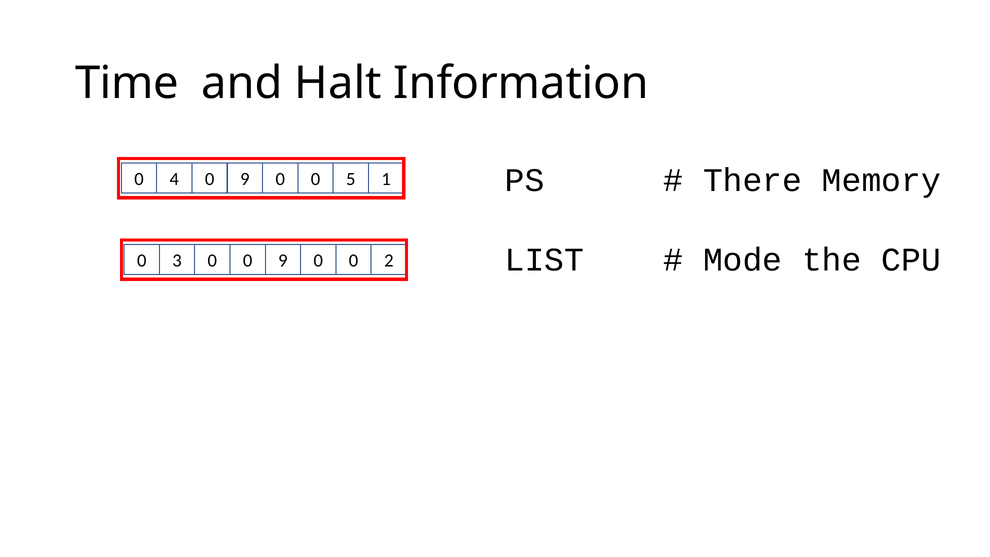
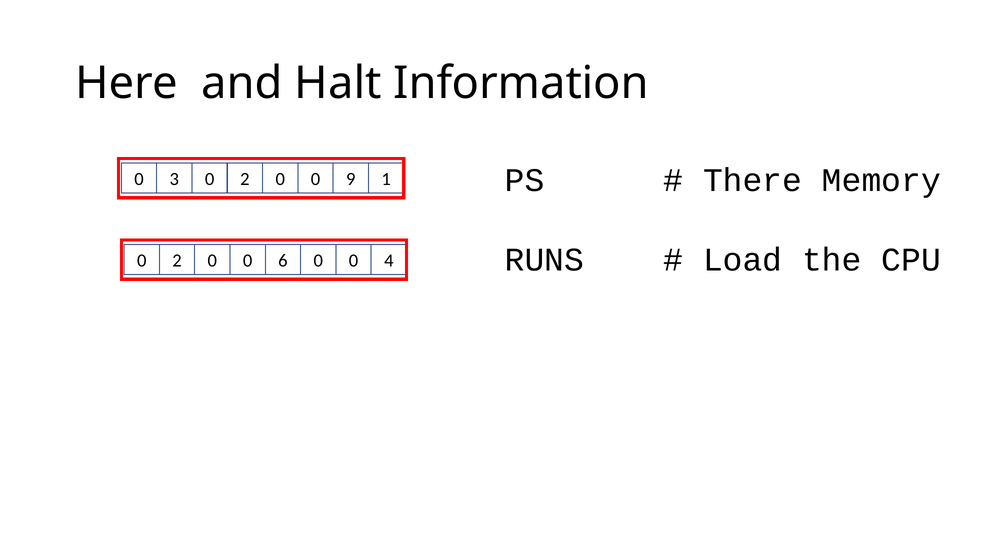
Time: Time -> Here
4: 4 -> 3
9 at (245, 179): 9 -> 2
5: 5 -> 9
LIST: LIST -> RUNS
Mode: Mode -> Load
3 at (177, 261): 3 -> 2
0 0 9: 9 -> 6
2: 2 -> 4
